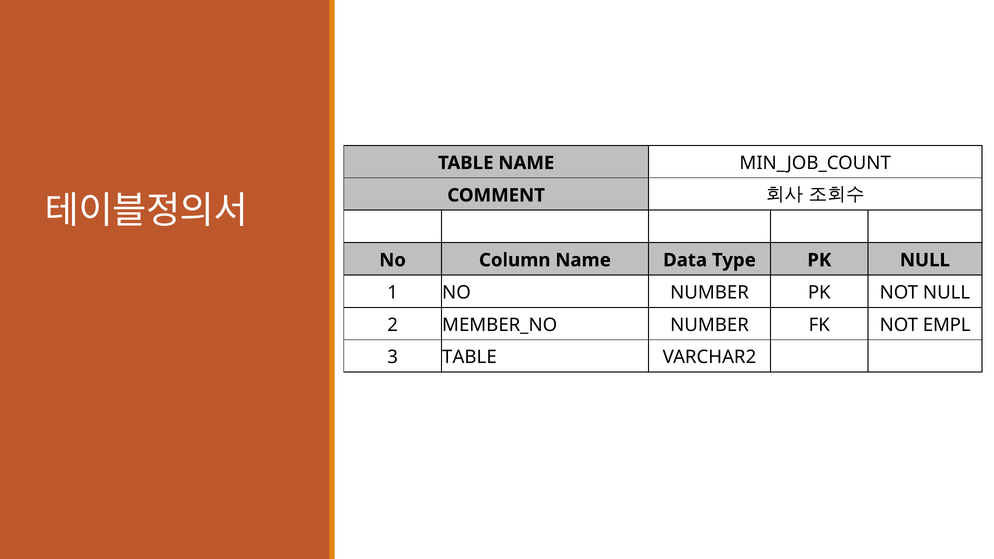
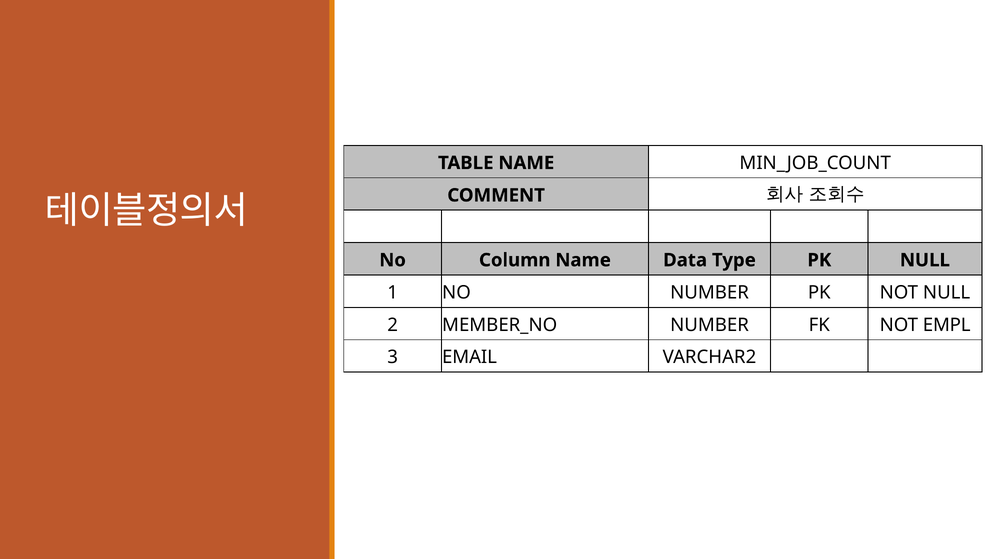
3 TABLE: TABLE -> EMAIL
